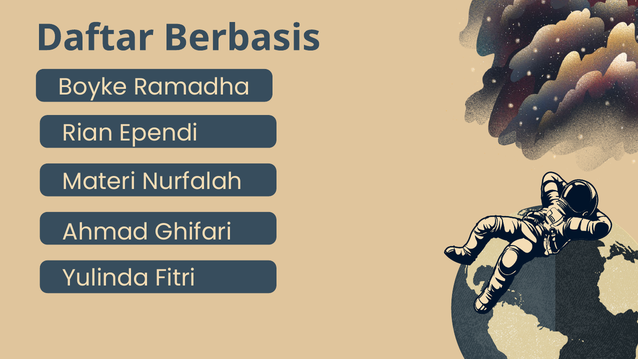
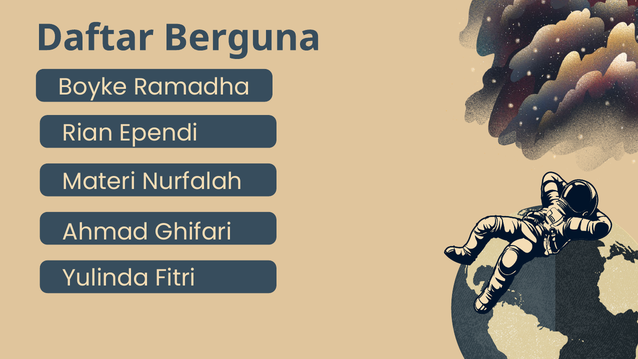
Berbasis: Berbasis -> Berguna
